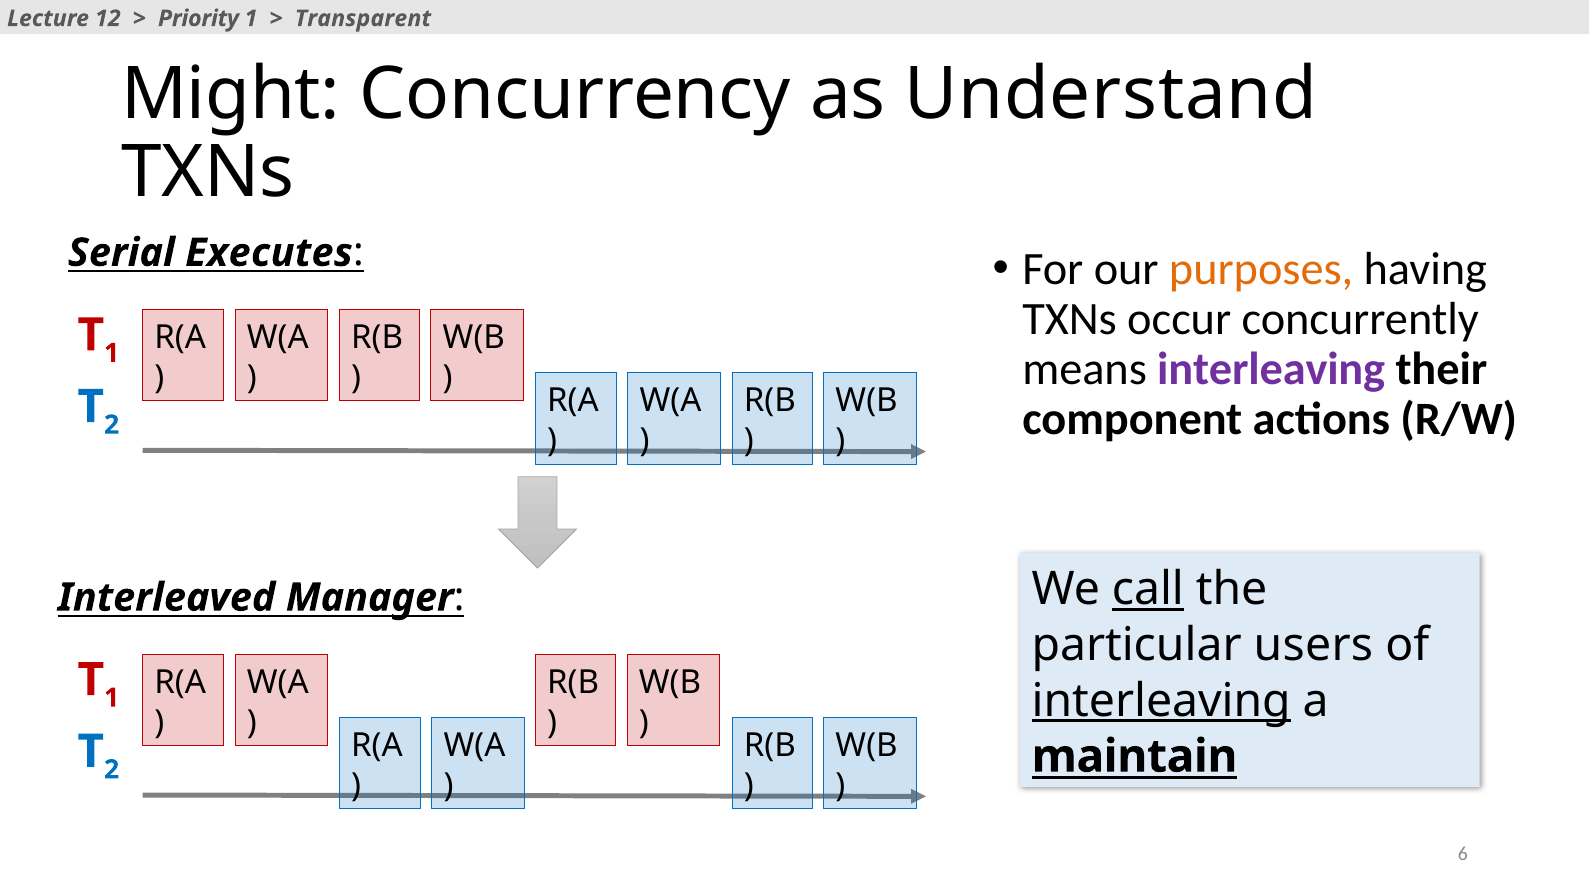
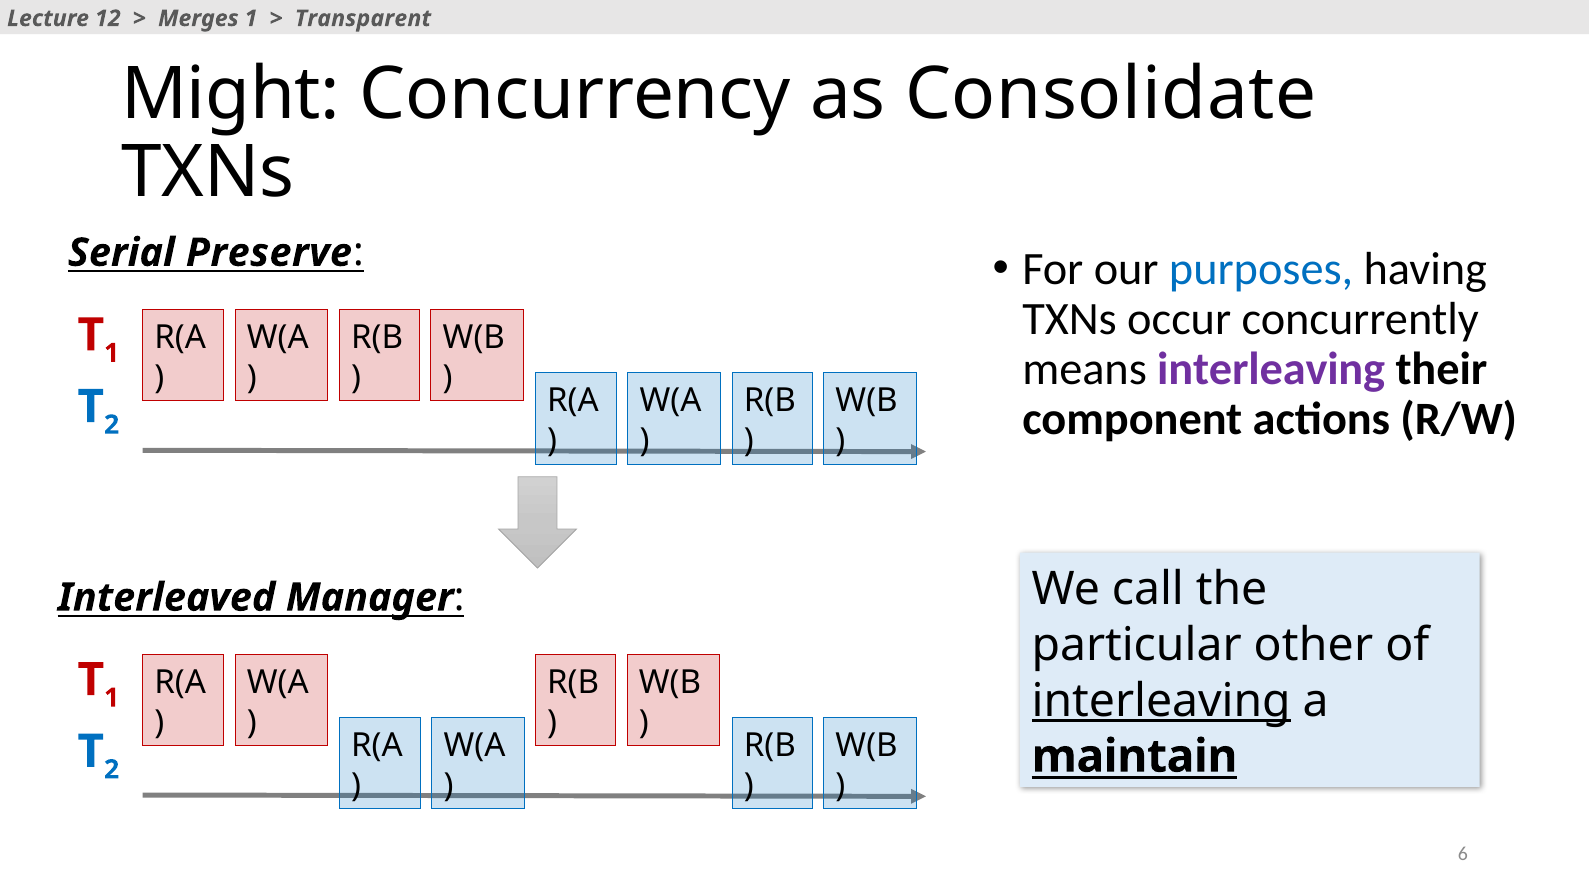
Priority: Priority -> Merges
Understand: Understand -> Consolidate
purposes colour: orange -> blue
Executes: Executes -> Preserve
call underline: present -> none
users: users -> other
